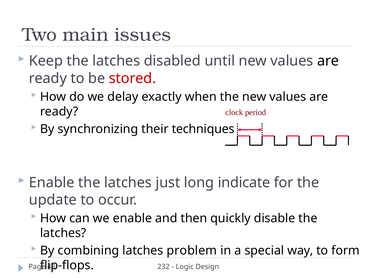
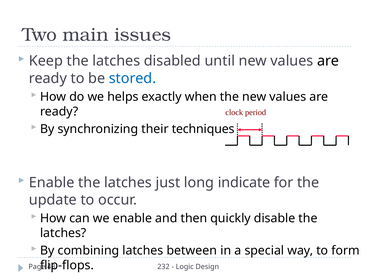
stored colour: red -> blue
delay: delay -> helps
problem: problem -> between
